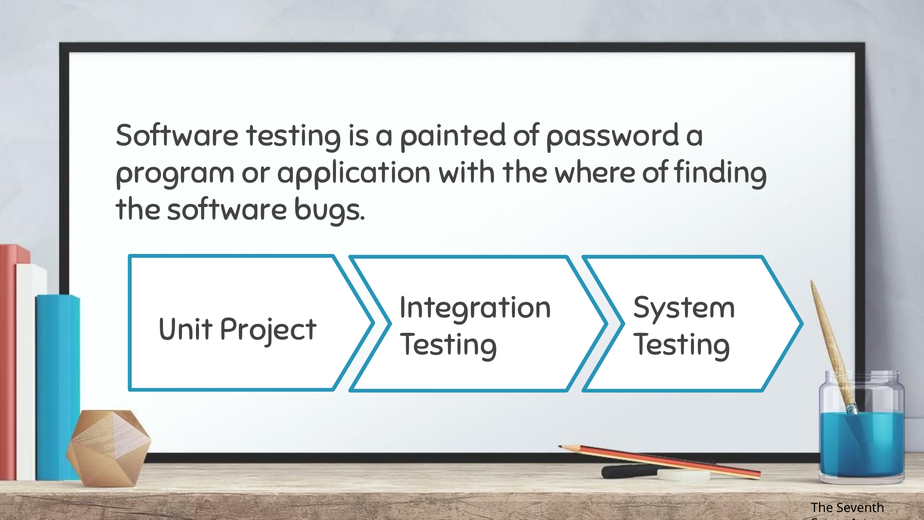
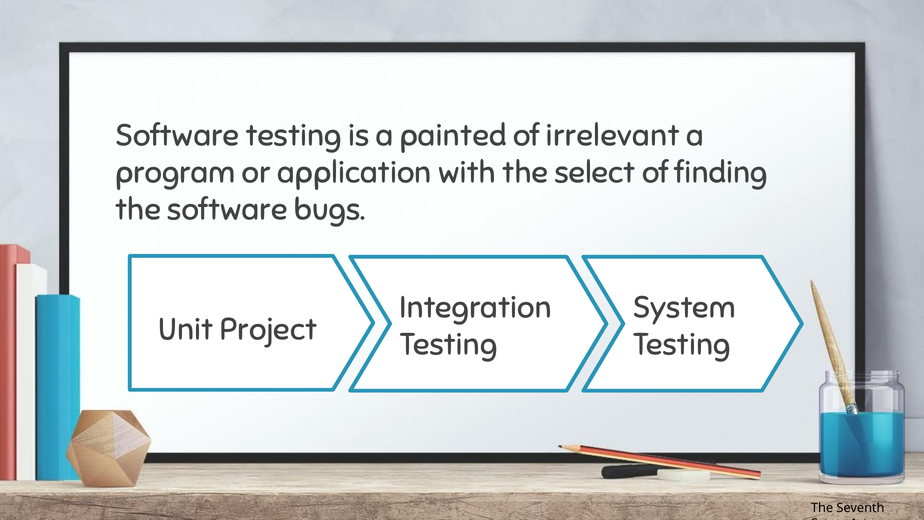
password: password -> irrelevant
where: where -> select
